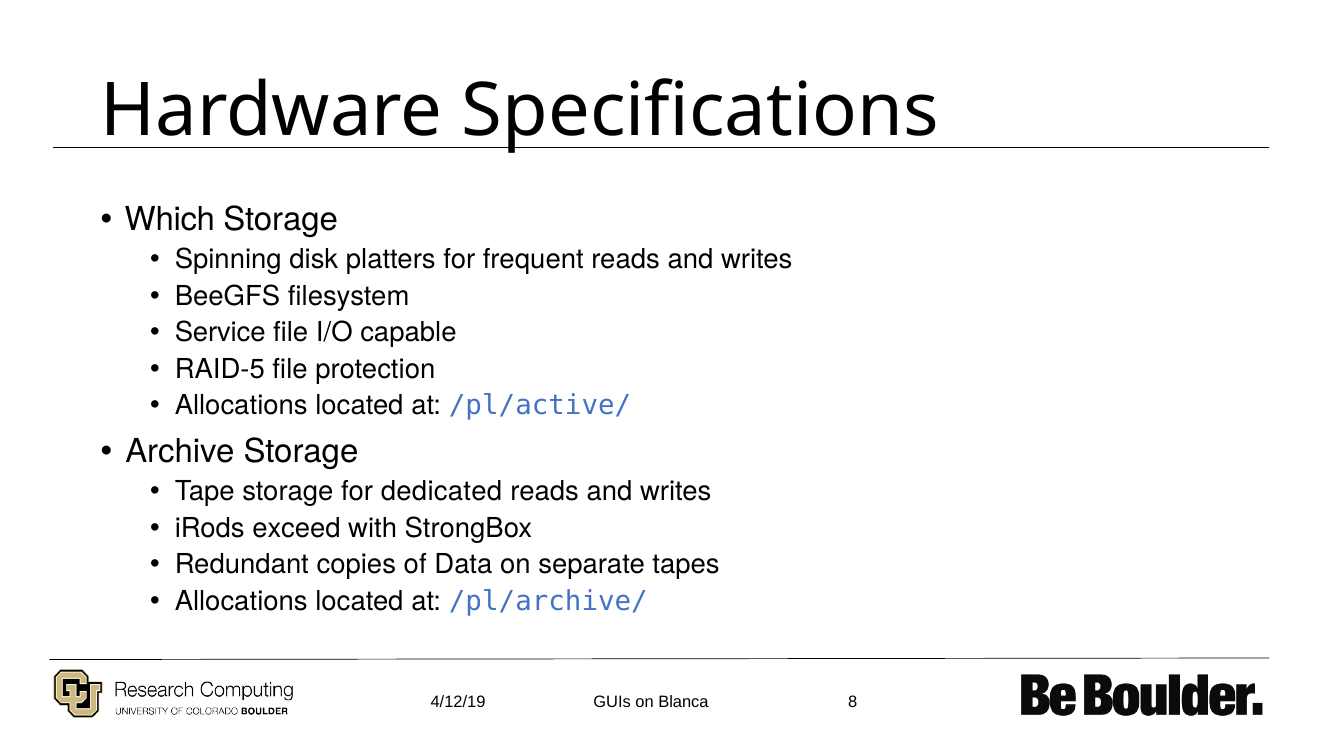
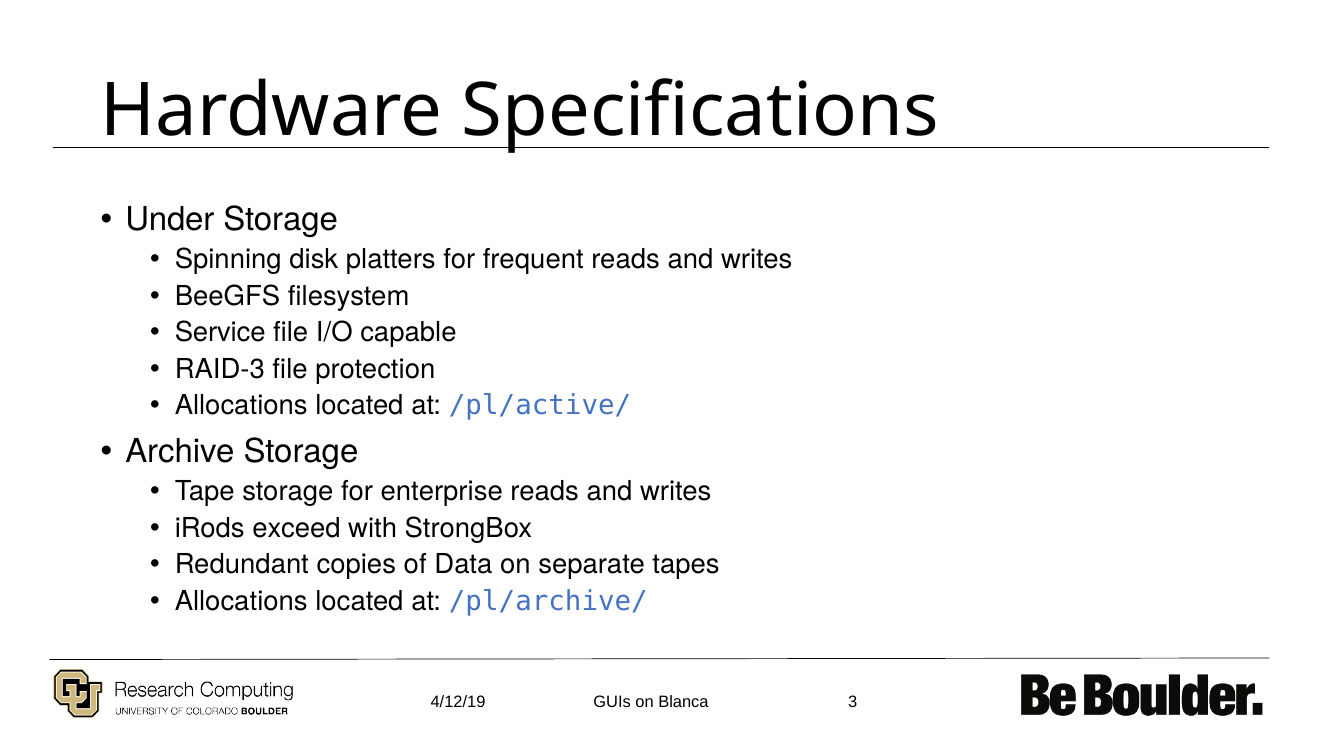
Which: Which -> Under
RAID-5: RAID-5 -> RAID-3
dedicated: dedicated -> enterprise
8: 8 -> 3
